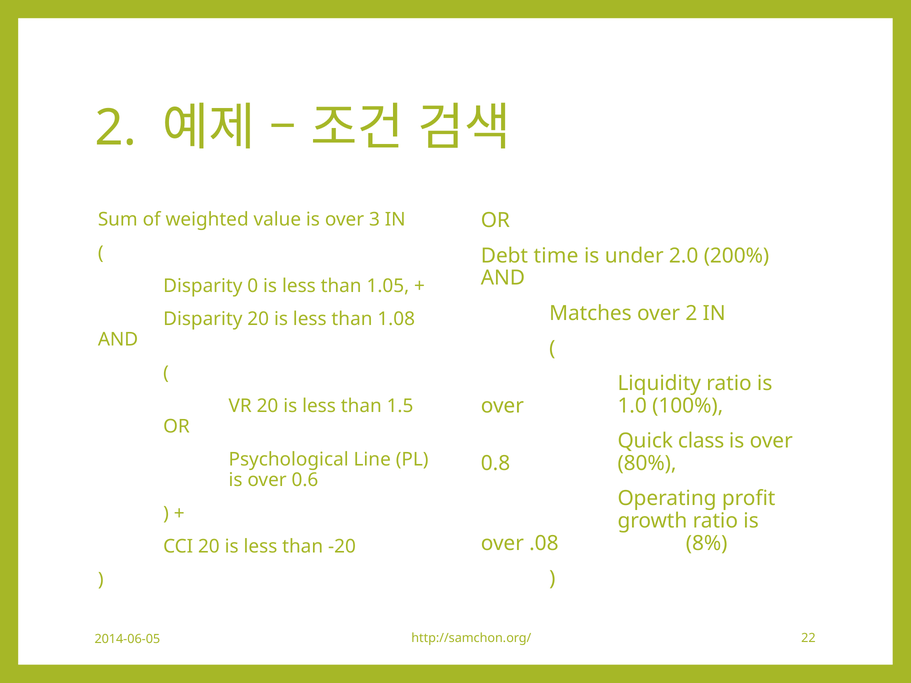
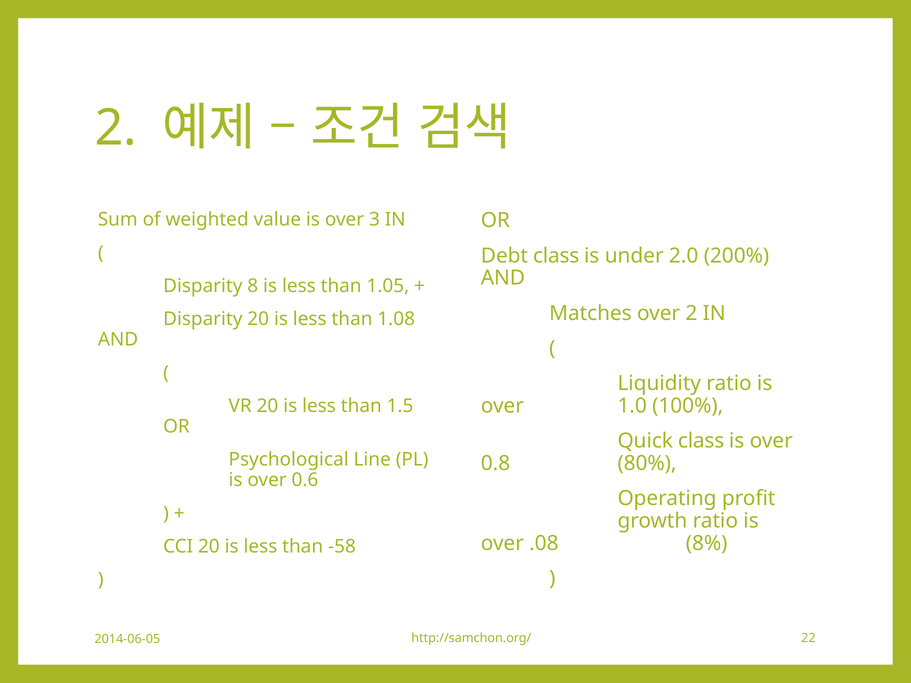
Debt time: time -> class
0: 0 -> 8
-20: -20 -> -58
